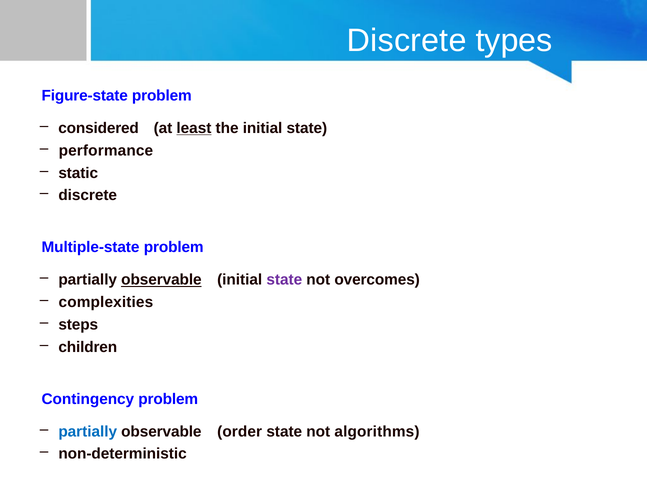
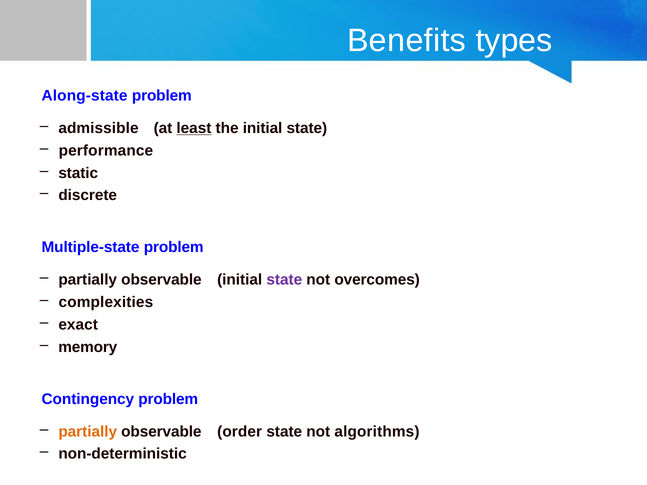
Discrete at (407, 41): Discrete -> Benefits
Figure-state: Figure-state -> Along-state
considered: considered -> admissible
observable at (161, 280) underline: present -> none
steps: steps -> exact
children: children -> memory
partially at (88, 432) colour: blue -> orange
